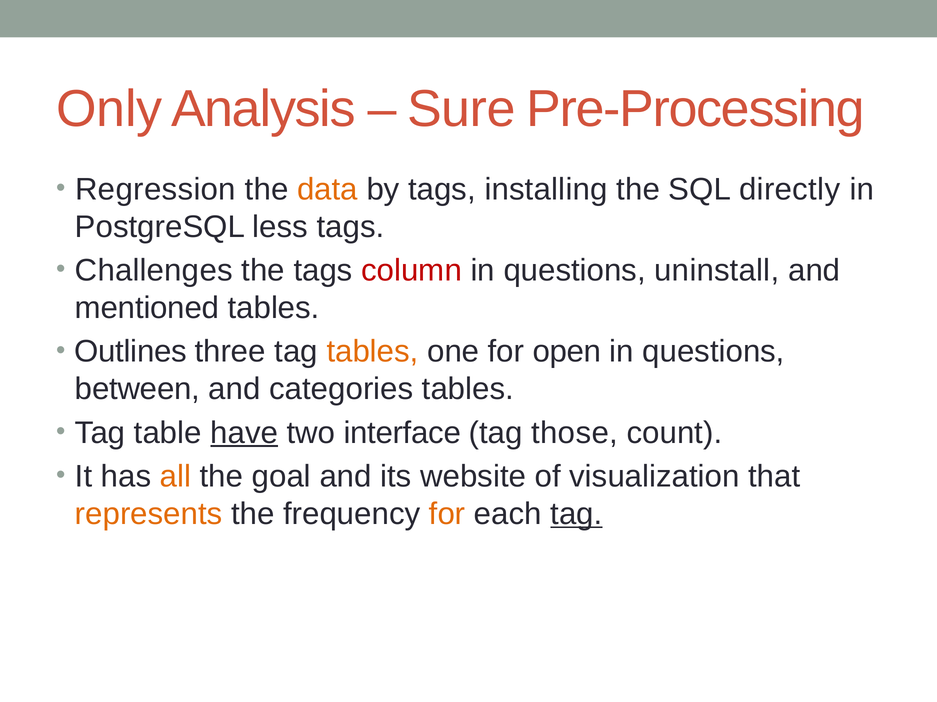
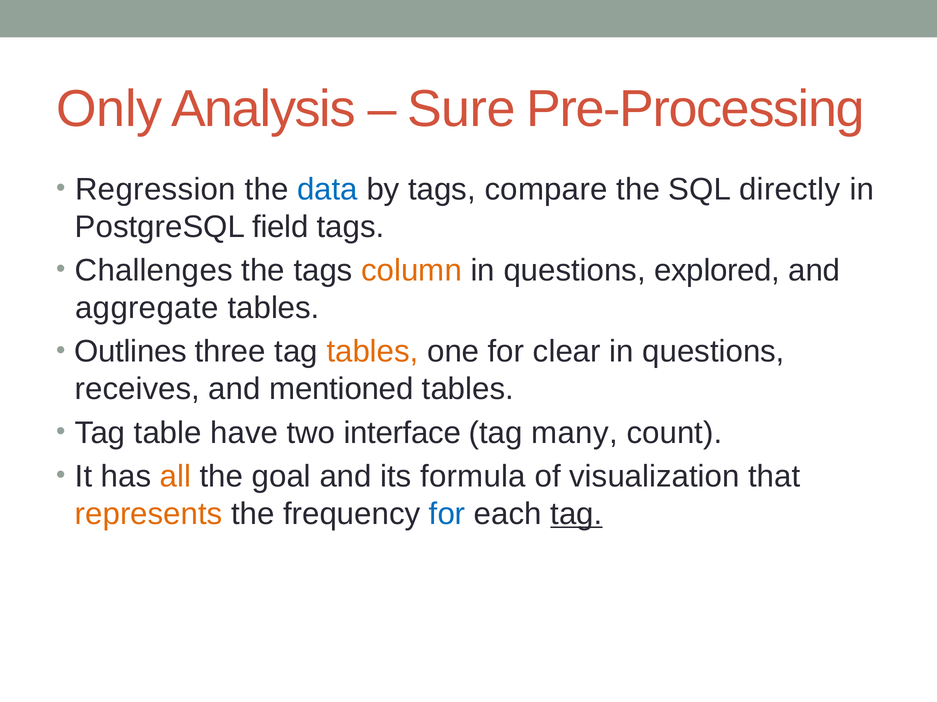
data colour: orange -> blue
installing: installing -> compare
less: less -> field
column colour: red -> orange
uninstall: uninstall -> explored
mentioned: mentioned -> aggregate
open: open -> clear
between: between -> receives
categories: categories -> mentioned
have underline: present -> none
those: those -> many
website: website -> formula
for at (447, 514) colour: orange -> blue
